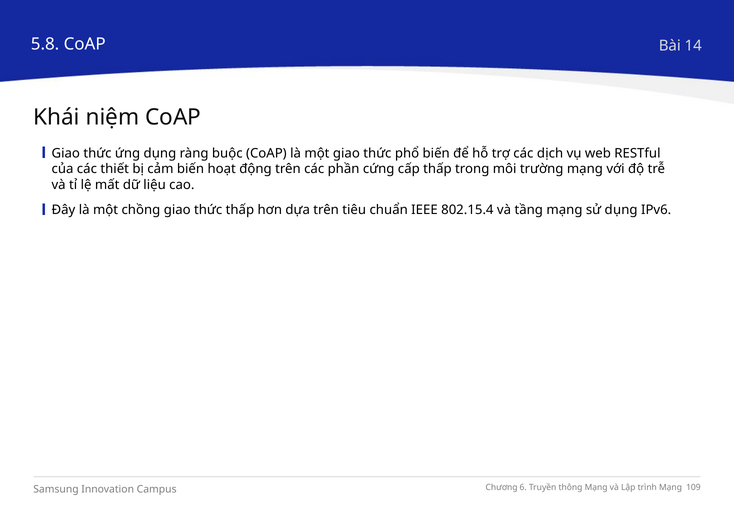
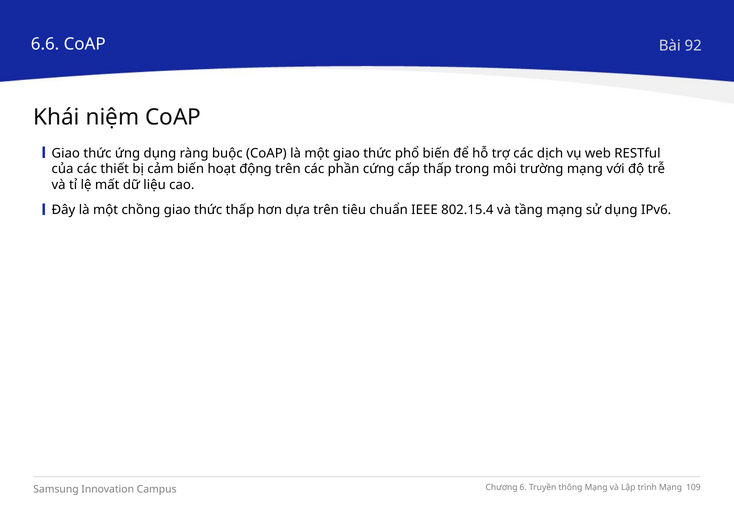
5.8: 5.8 -> 6.6
14: 14 -> 92
